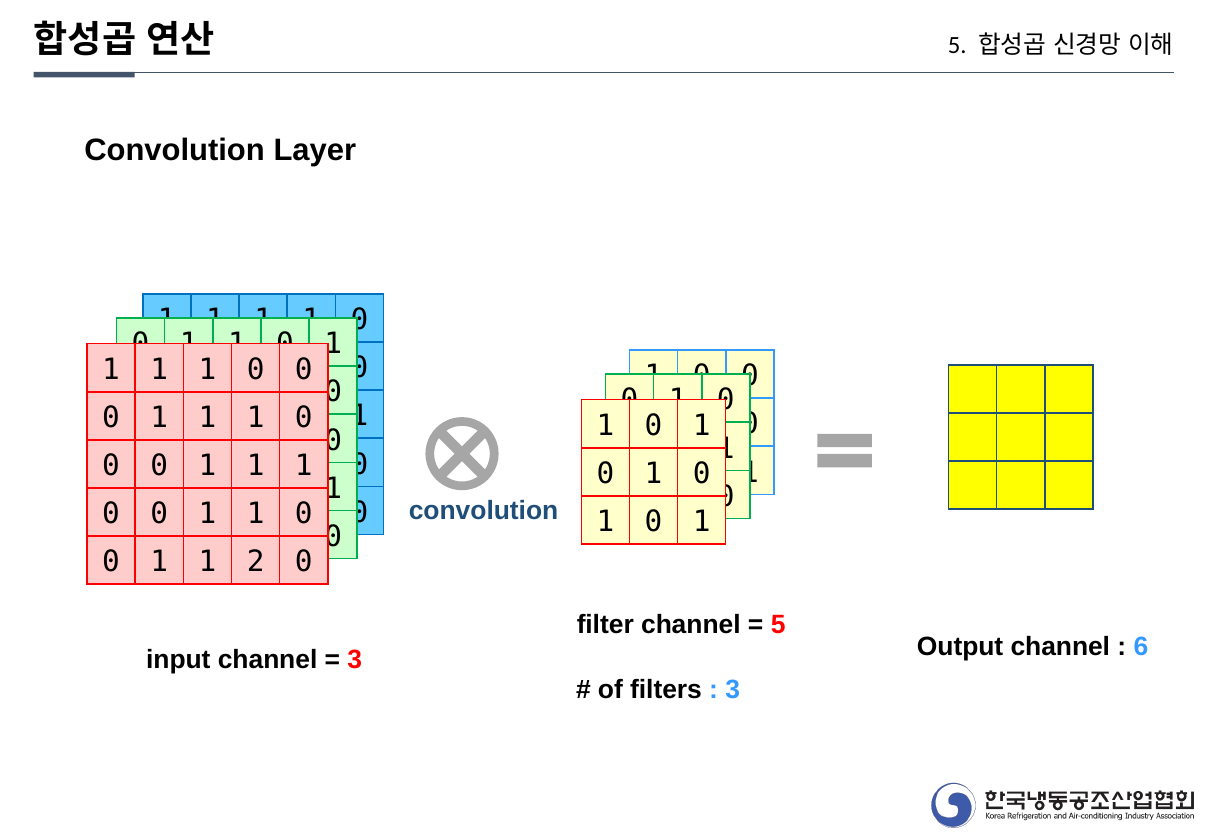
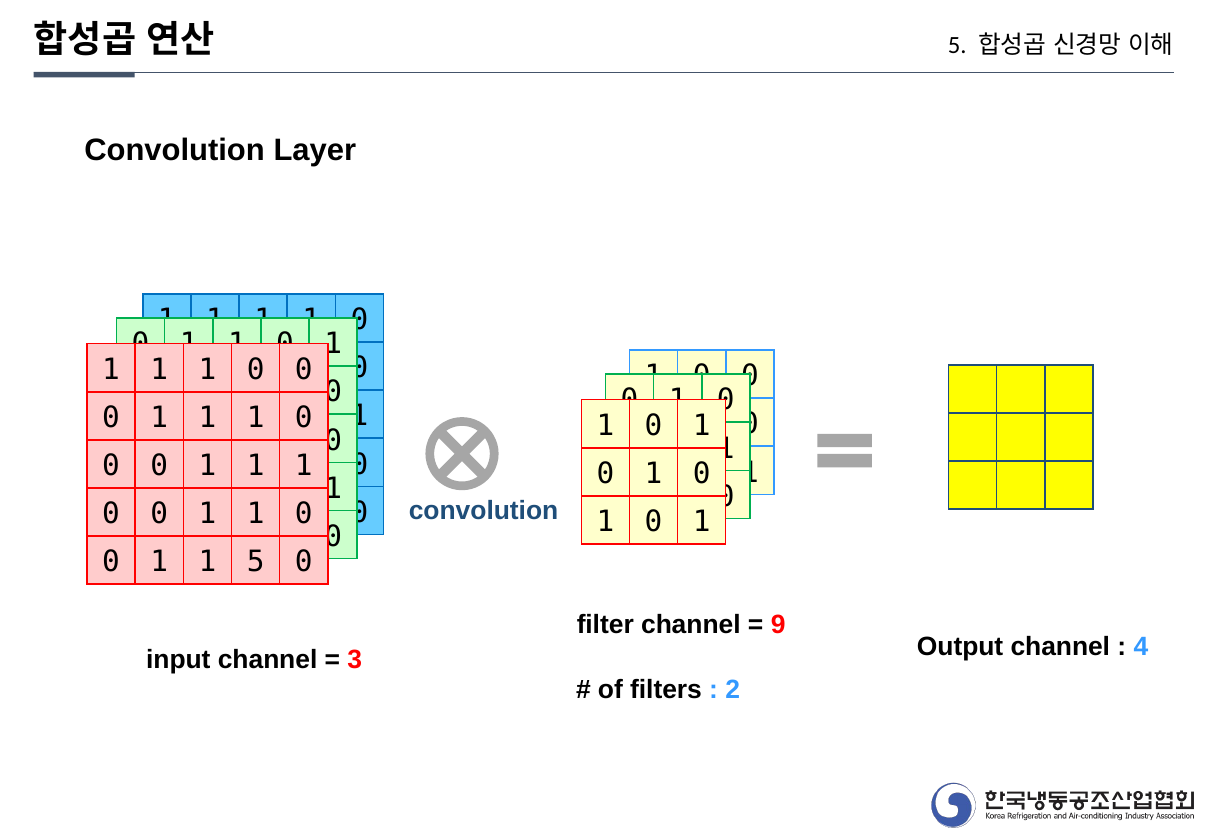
1 2: 2 -> 5
5 at (778, 625): 5 -> 9
6: 6 -> 4
3 at (733, 691): 3 -> 2
